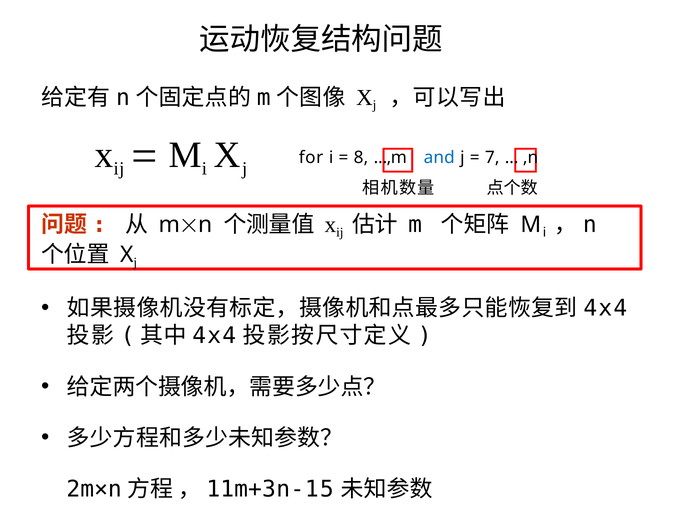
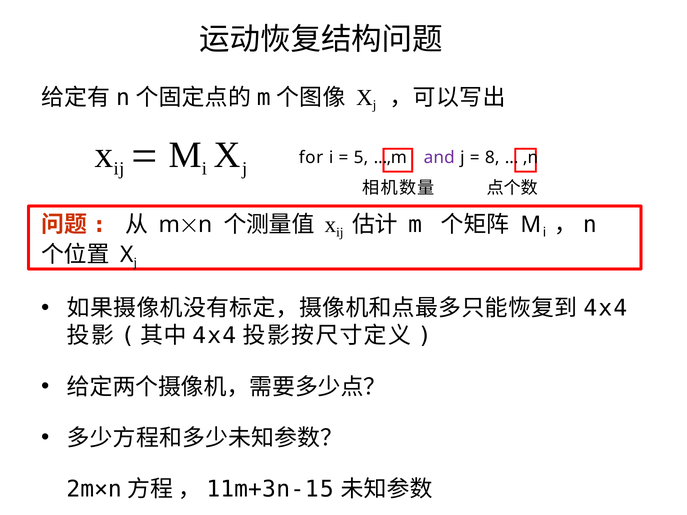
8: 8 -> 5
and colour: blue -> purple
7: 7 -> 8
